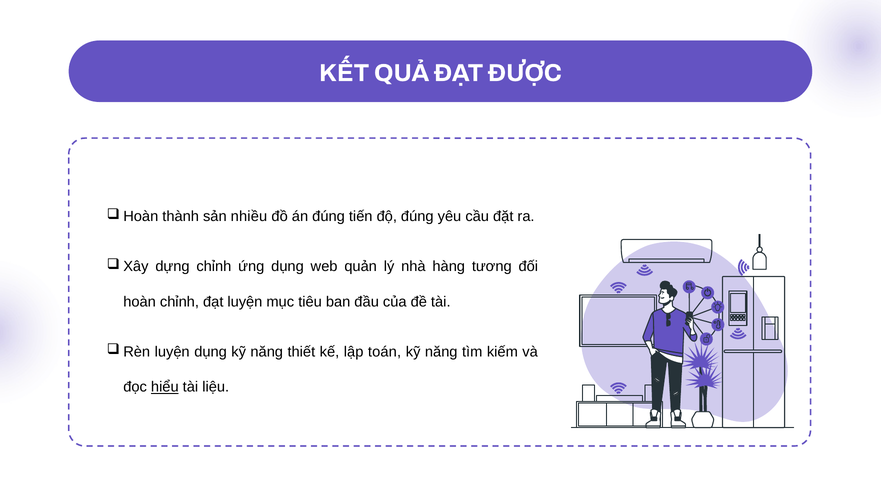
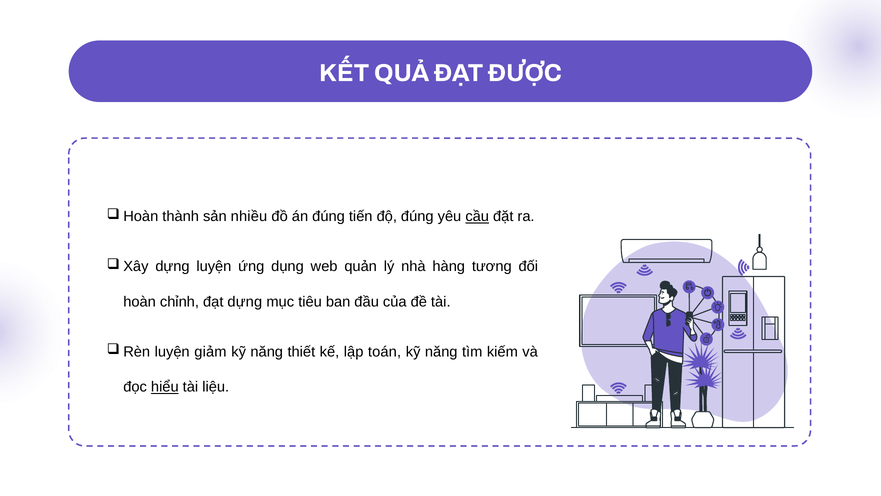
cầu underline: none -> present
dựng chỉnh: chỉnh -> luyện
đạt luyện: luyện -> dựng
luyện dụng: dụng -> giảm
